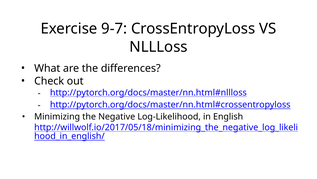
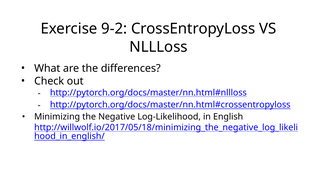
9-7: 9-7 -> 9-2
